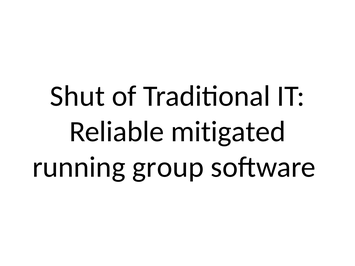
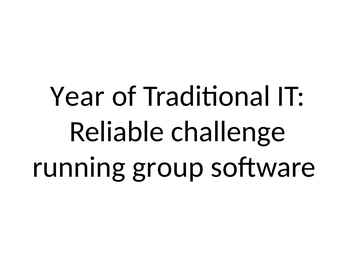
Shut: Shut -> Year
mitigated: mitigated -> challenge
